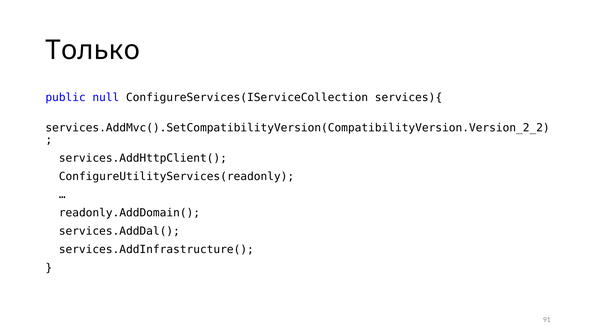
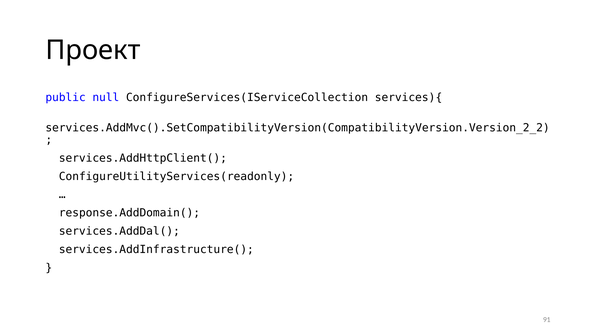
Только: Только -> Проект
readonly.AddDomain(: readonly.AddDomain( -> response.AddDomain(
